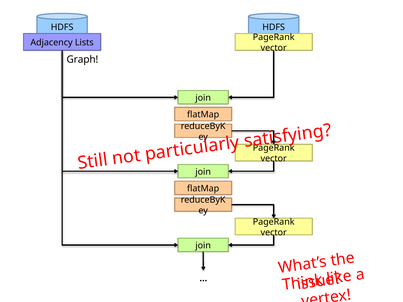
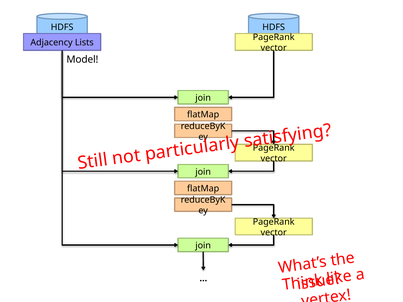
Graph: Graph -> Model
